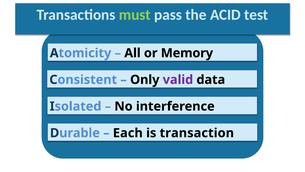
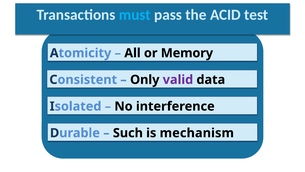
must colour: light green -> light blue
Each: Each -> Such
transaction: transaction -> mechanism
